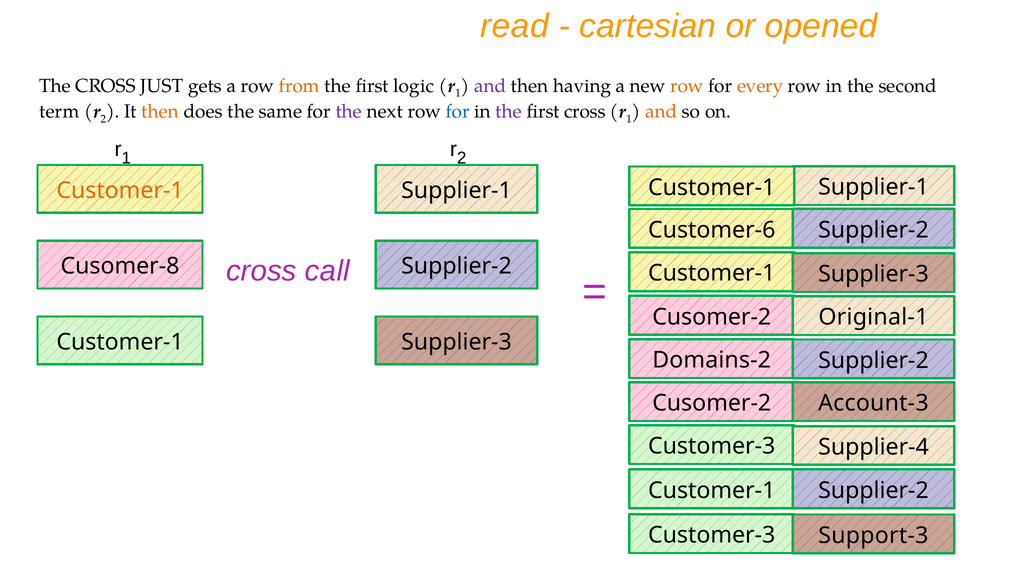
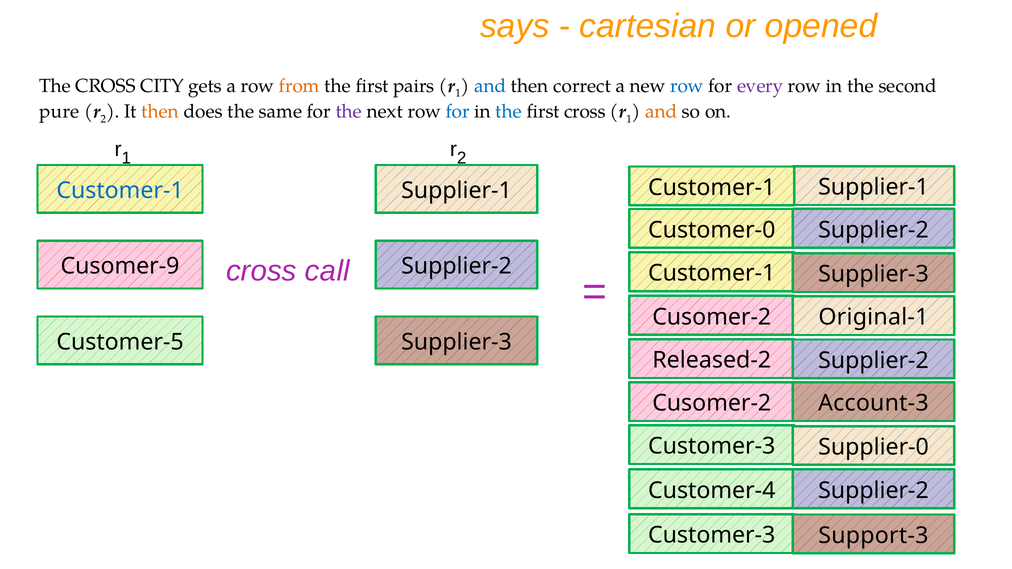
read: read -> says
JUST: JUST -> CITY
logic: logic -> pairs
and at (490, 86) colour: purple -> blue
having: having -> correct
row at (687, 86) colour: orange -> blue
every colour: orange -> purple
term: term -> pure
the at (509, 112) colour: purple -> blue
Customer-1 at (120, 191) colour: orange -> blue
Customer-6: Customer-6 -> Customer-0
Cusomer-8: Cusomer-8 -> Cusomer-9
Customer-1 at (120, 342): Customer-1 -> Customer-5
Domains-2: Domains-2 -> Released-2
Supplier-4: Supplier-4 -> Supplier-0
Customer-1 at (712, 491): Customer-1 -> Customer-4
